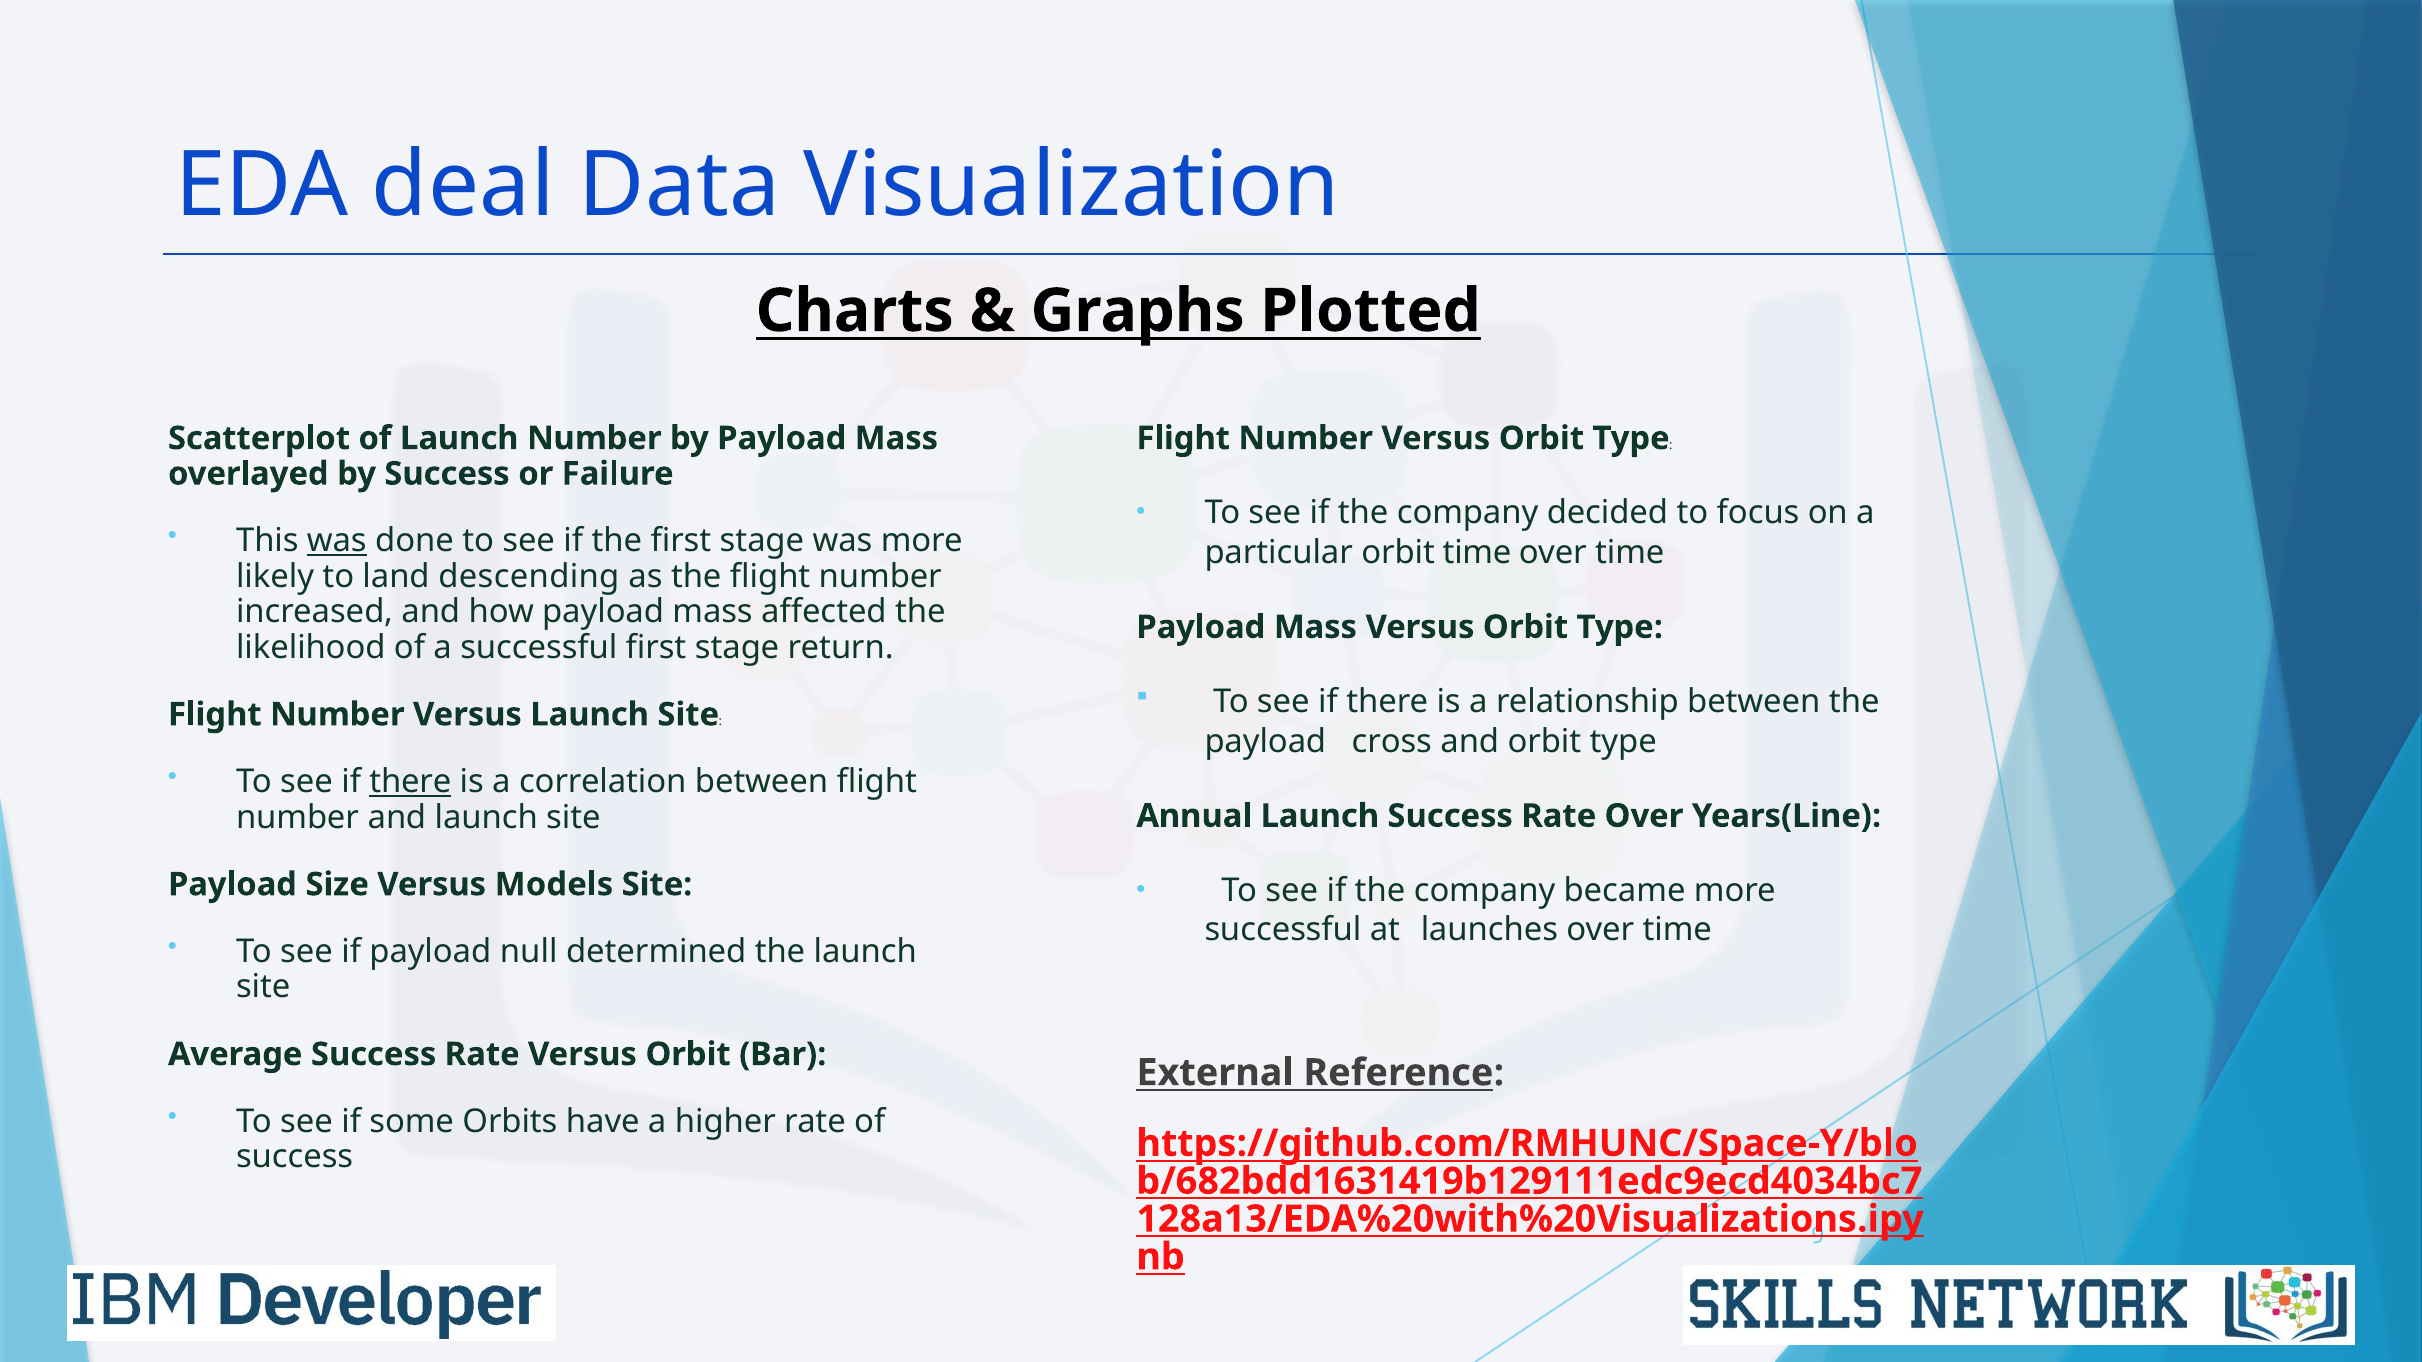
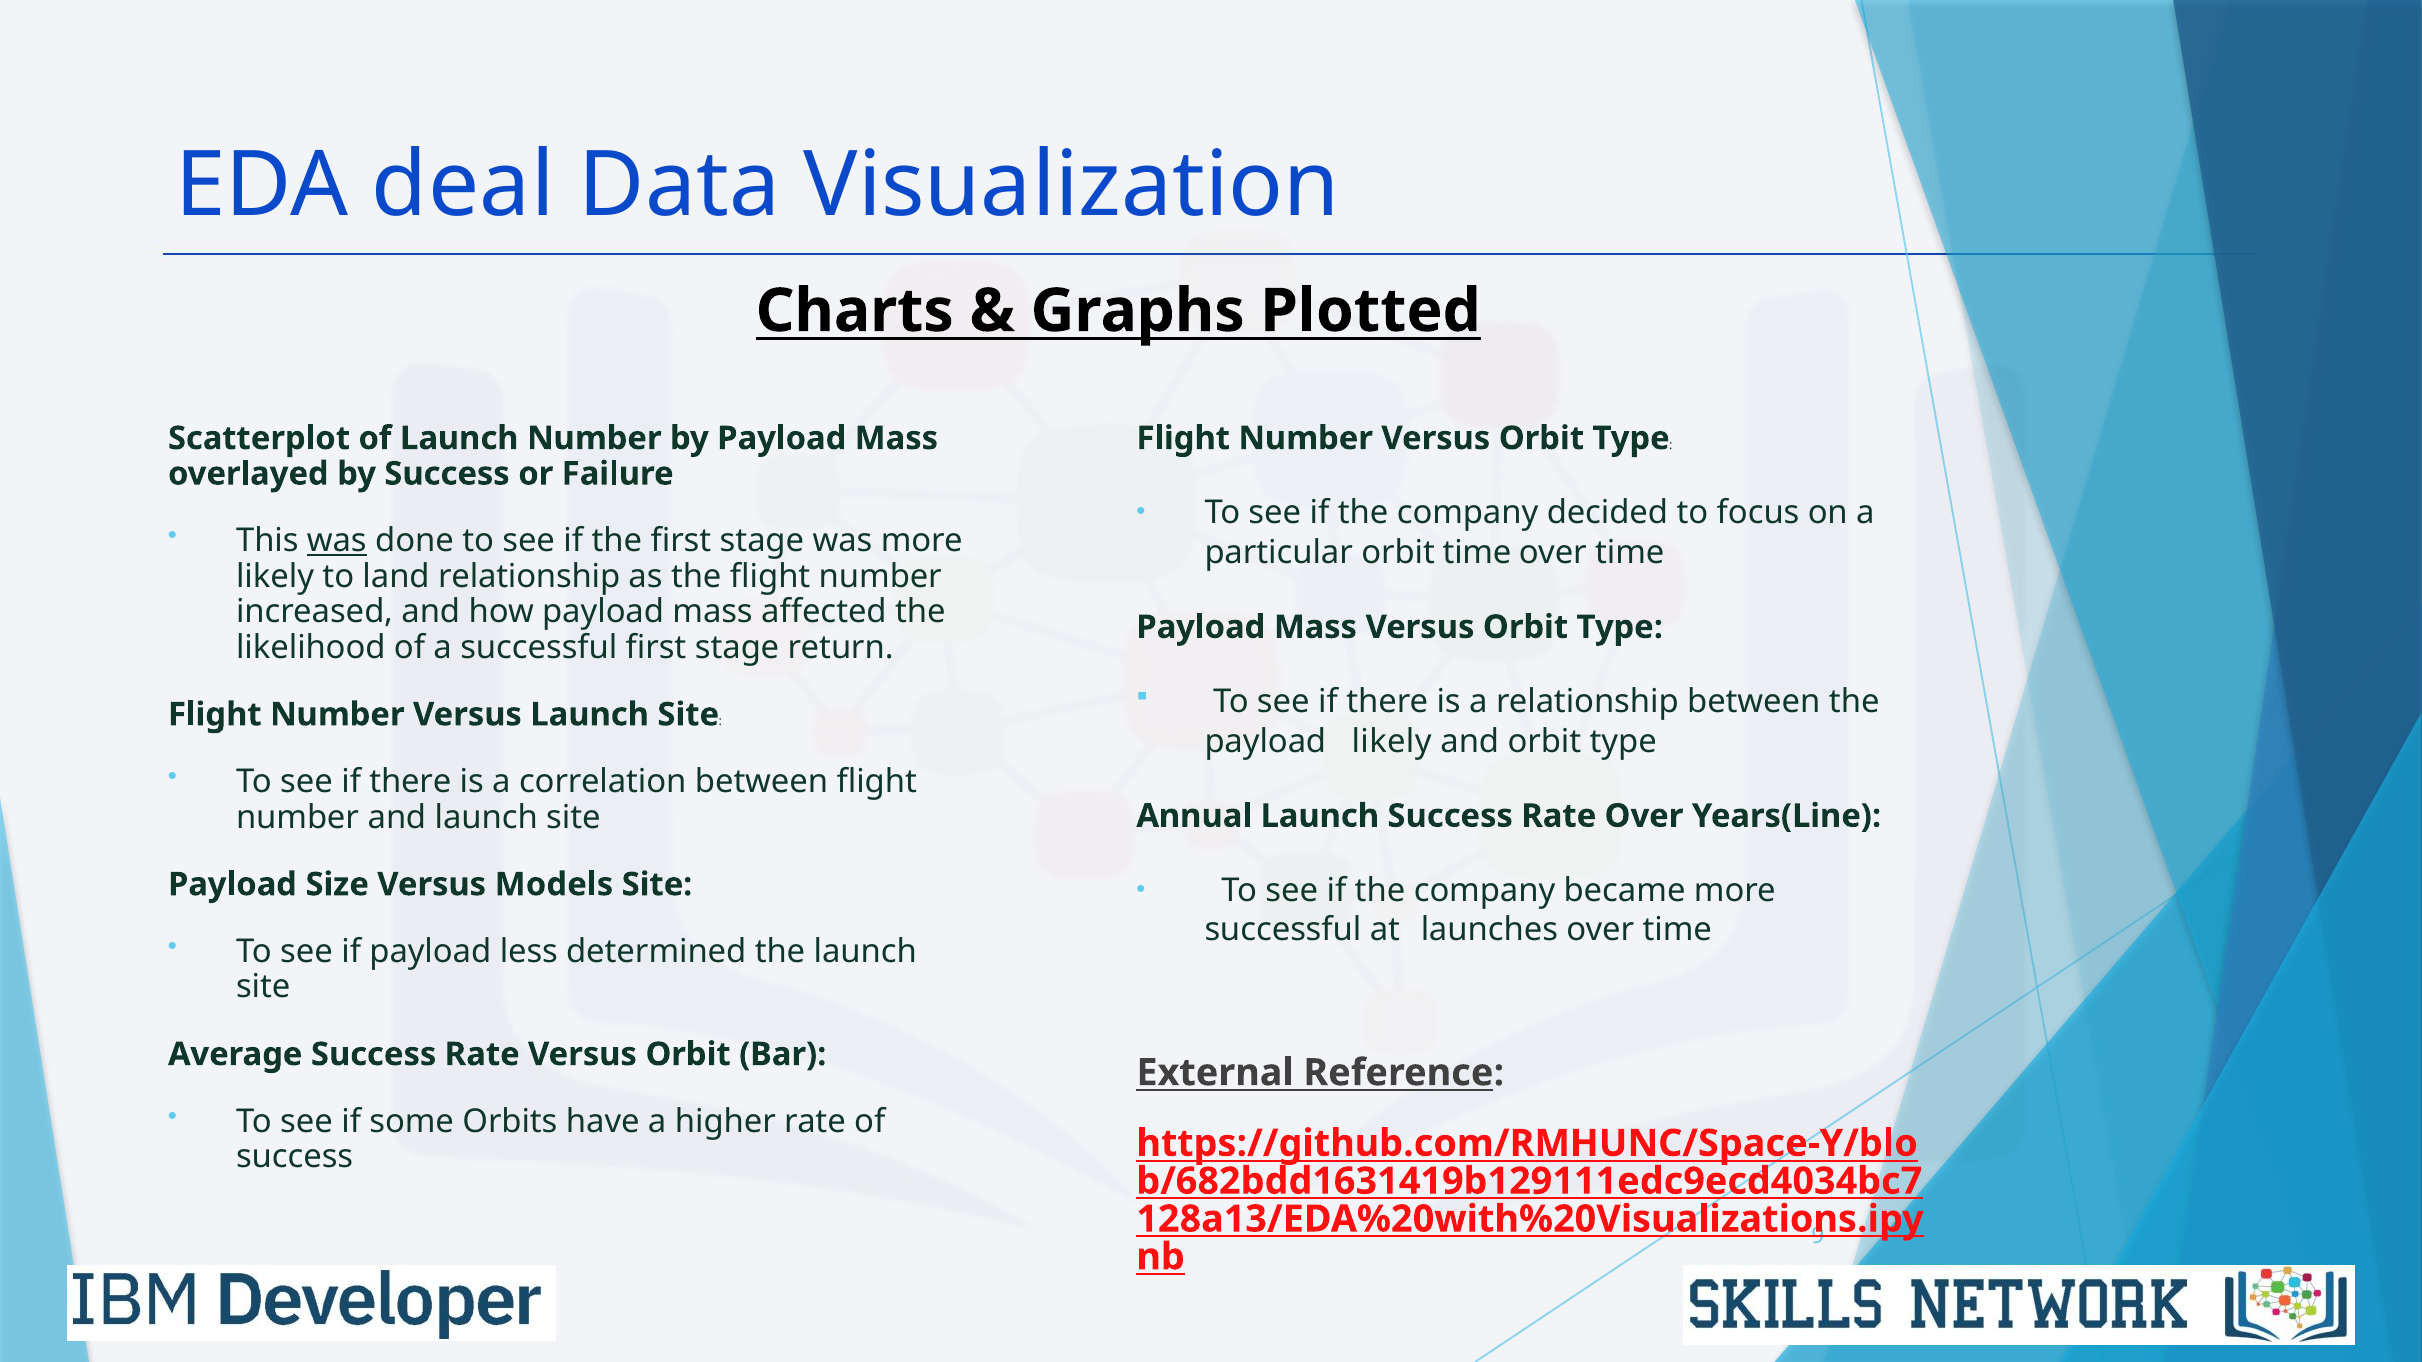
land descending: descending -> relationship
payload cross: cross -> likely
there at (410, 782) underline: present -> none
null: null -> less
